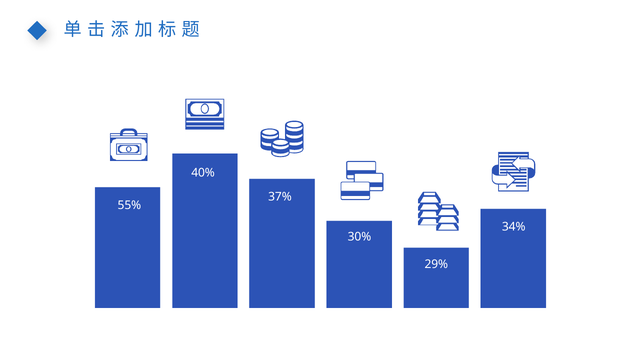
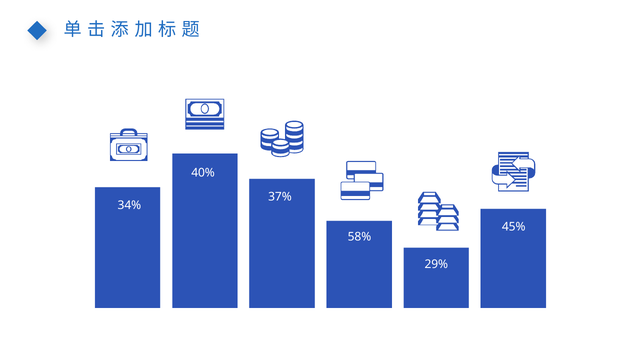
55%: 55% -> 34%
34%: 34% -> 45%
30%: 30% -> 58%
